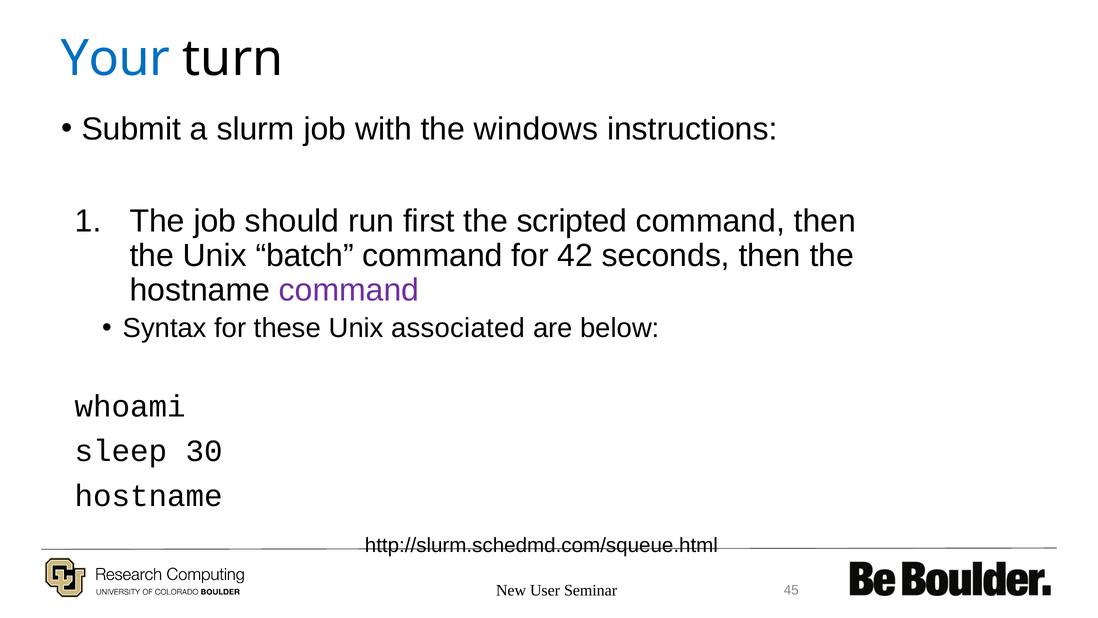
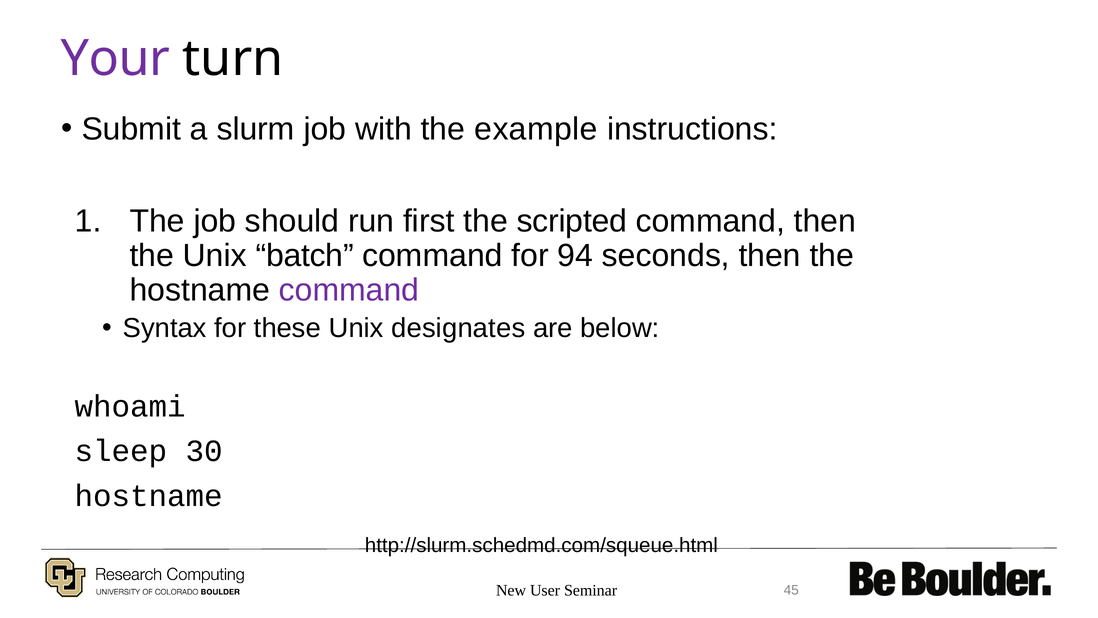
Your colour: blue -> purple
windows: windows -> example
42: 42 -> 94
associated: associated -> designates
